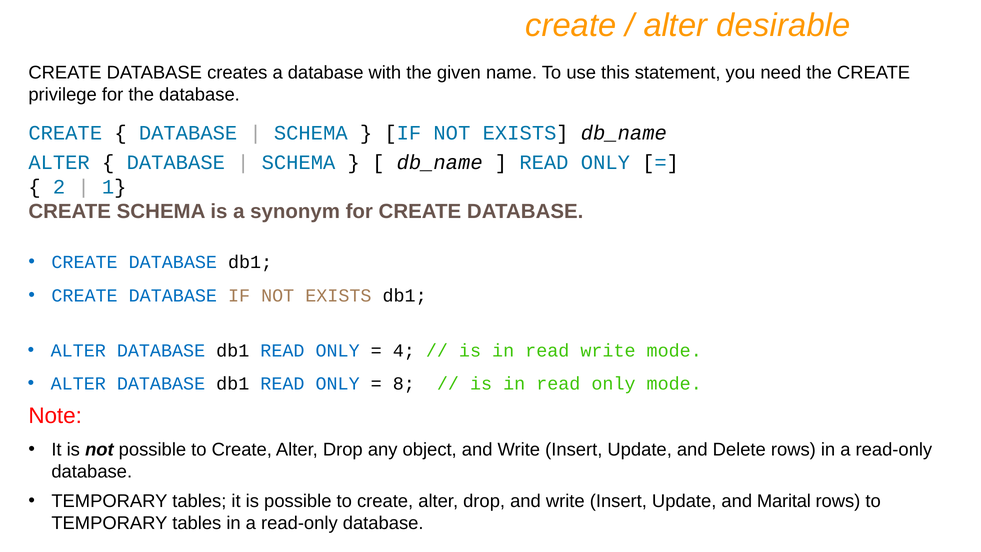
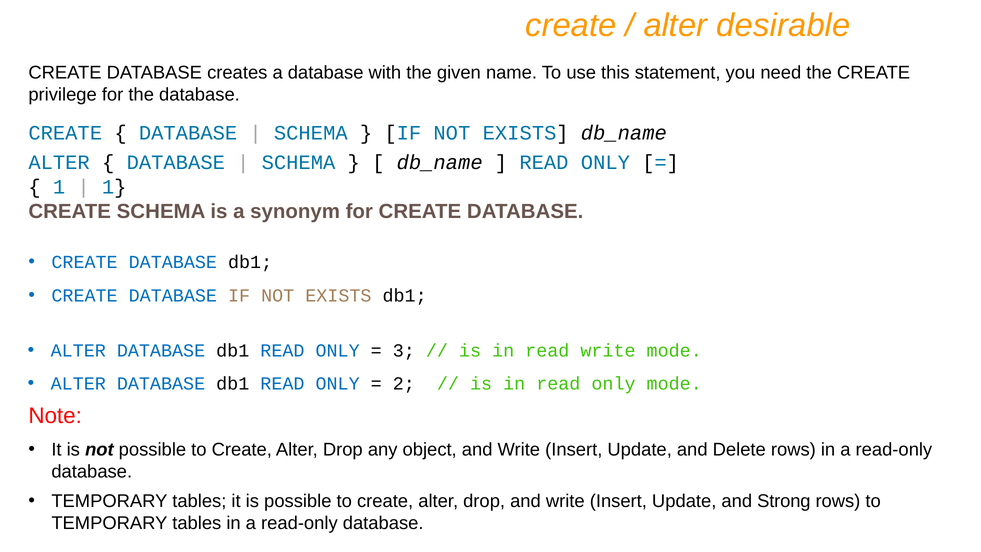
2 at (59, 187): 2 -> 1
4: 4 -> 3
8: 8 -> 2
Marital: Marital -> Strong
